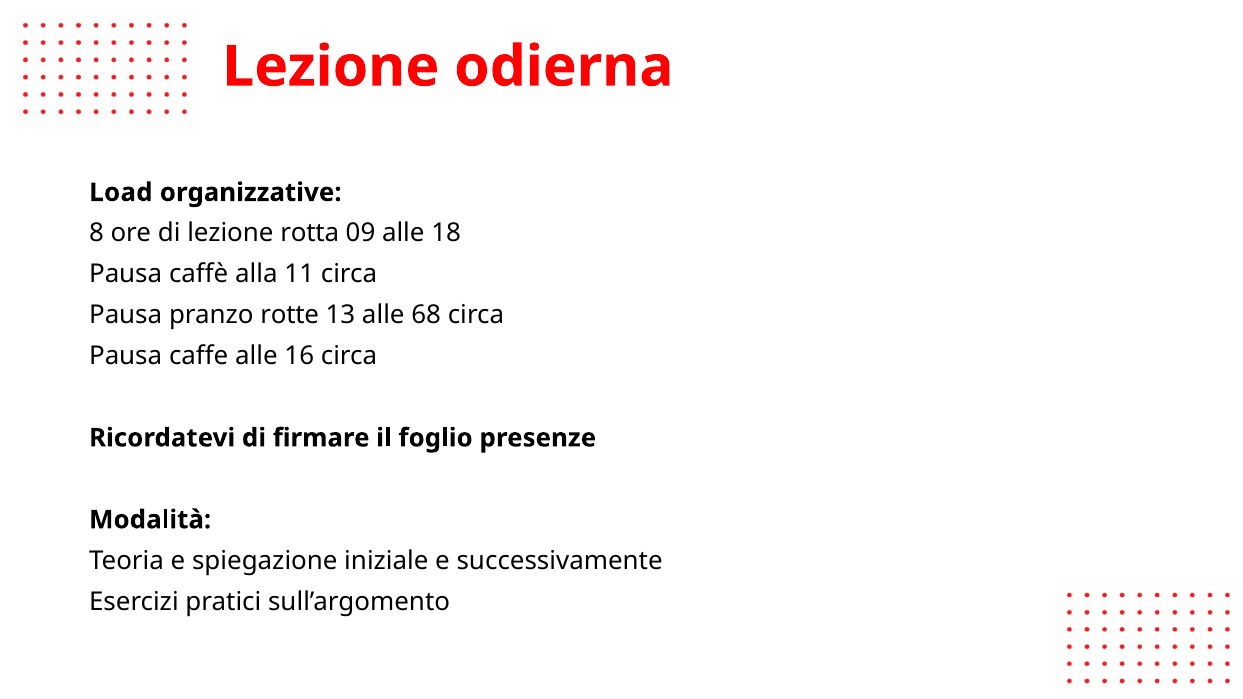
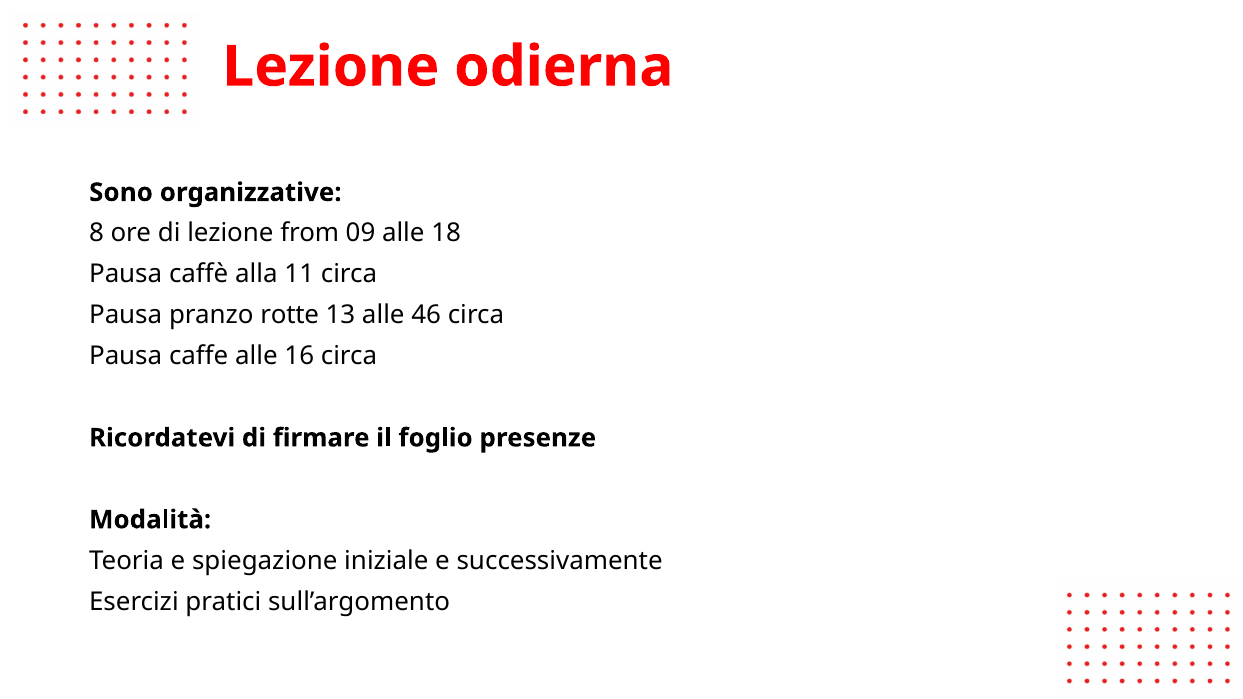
Load: Load -> Sono
rotta: rotta -> from
68: 68 -> 46
